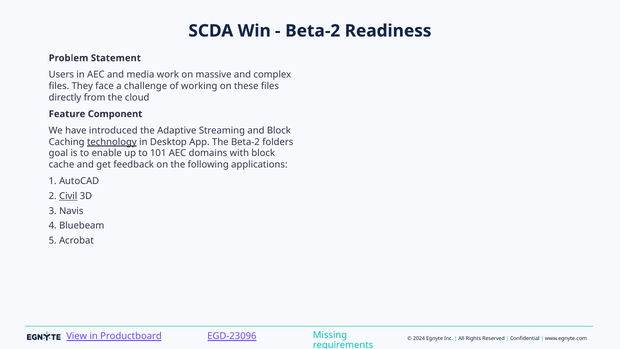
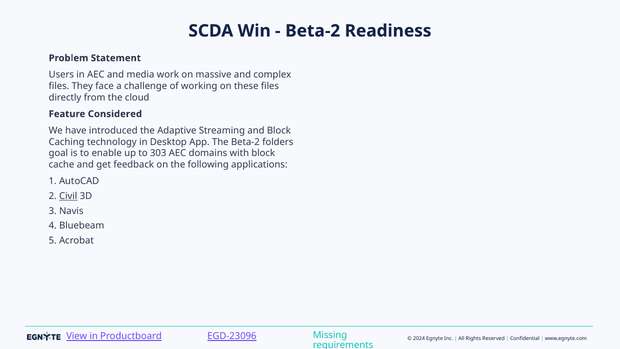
Component: Component -> Considered
technology underline: present -> none
101: 101 -> 303
